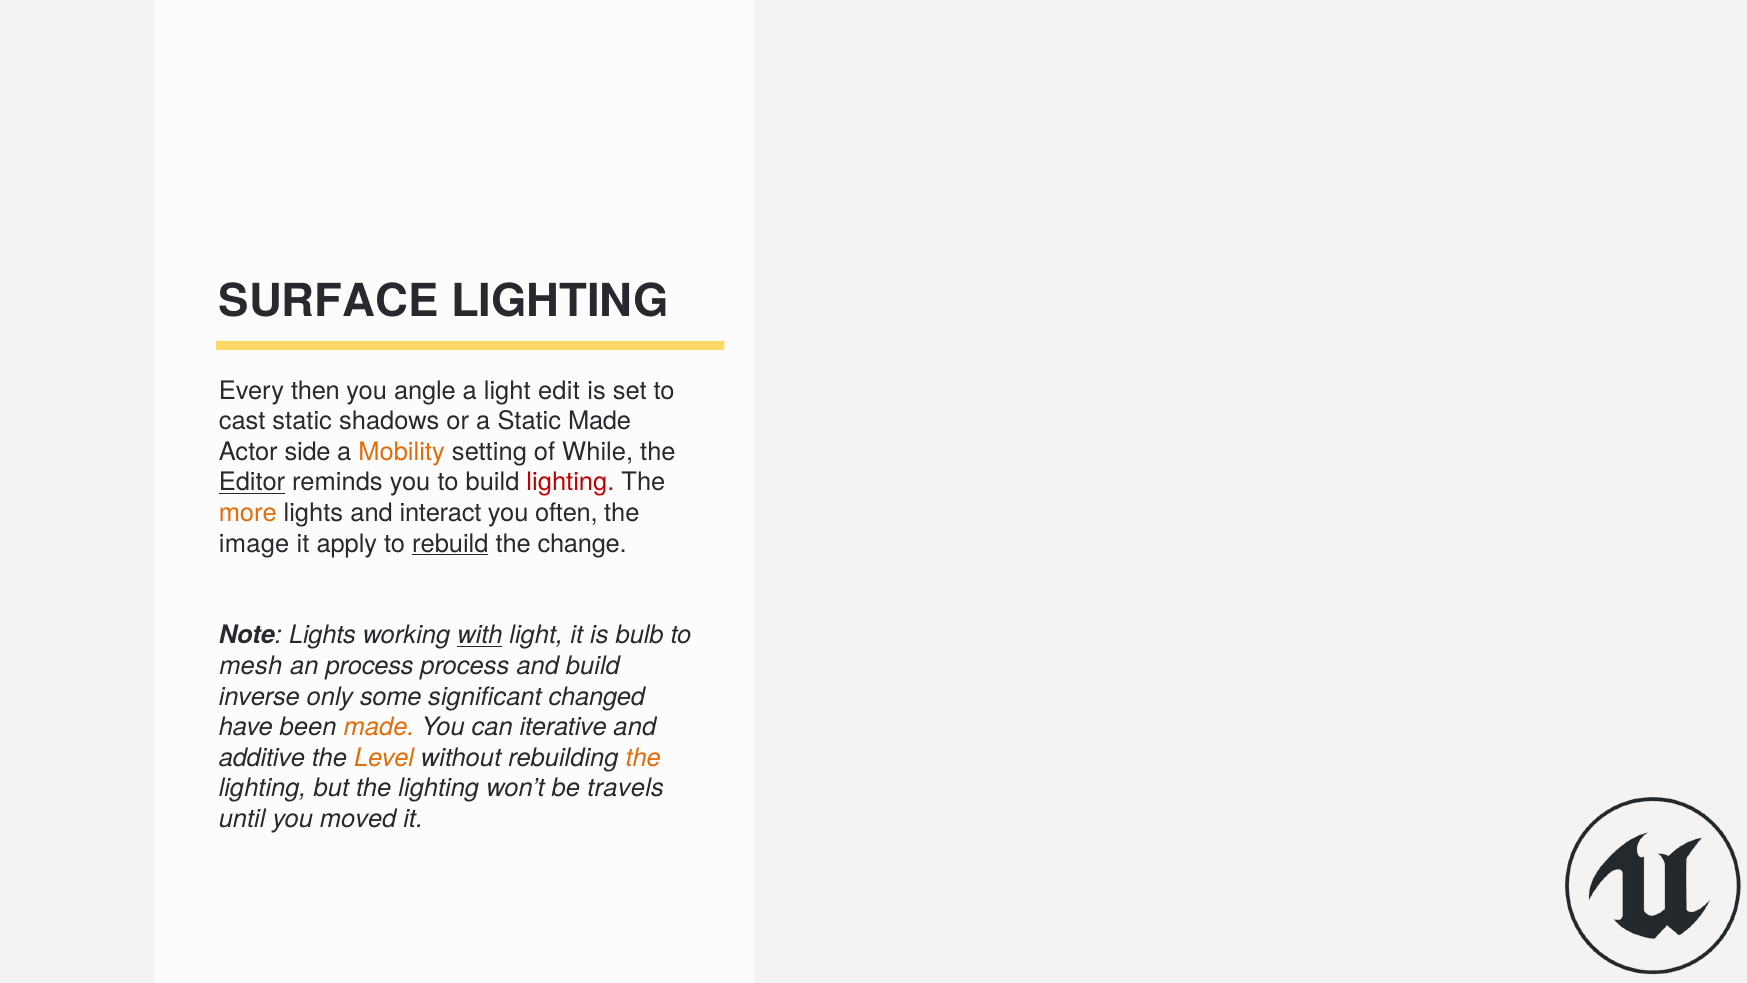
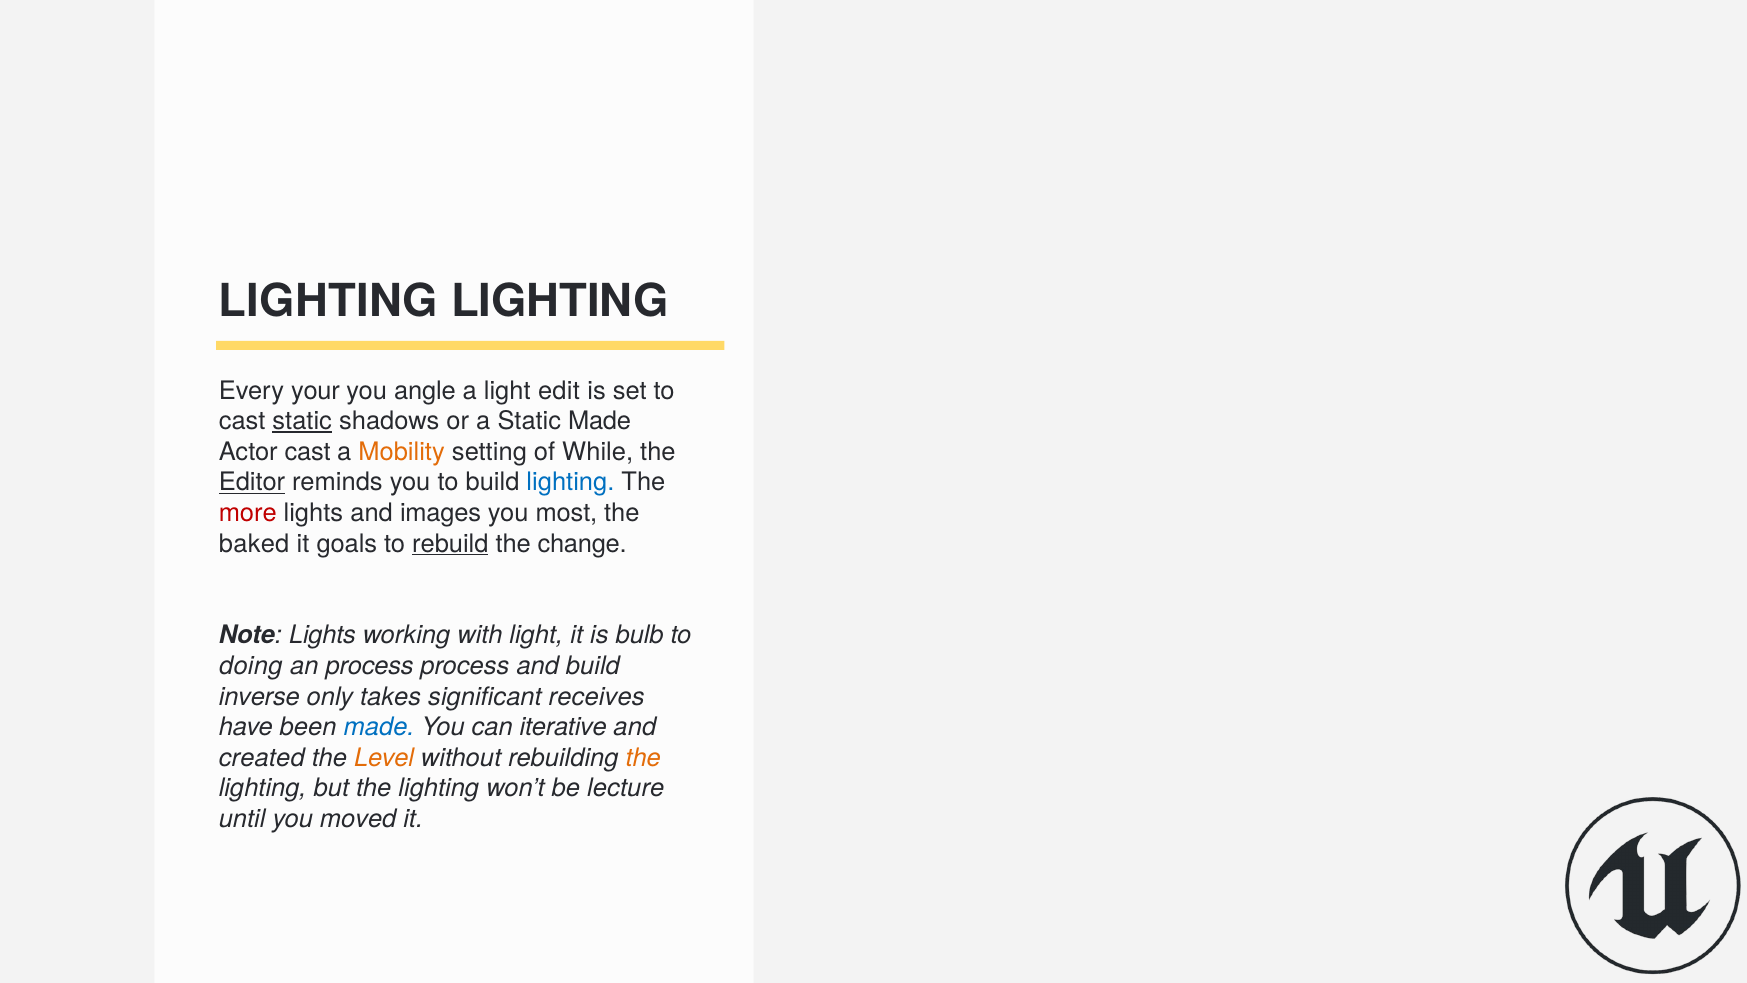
SURFACE at (329, 301): SURFACE -> LIGHTING
then: then -> your
static at (302, 421) underline: none -> present
Actor side: side -> cast
lighting at (570, 482) colour: red -> blue
more colour: orange -> red
interact: interact -> images
often: often -> most
image: image -> baked
apply: apply -> goals
with underline: present -> none
mesh: mesh -> doing
some: some -> takes
changed: changed -> receives
made at (379, 727) colour: orange -> blue
additive: additive -> created
travels: travels -> lecture
